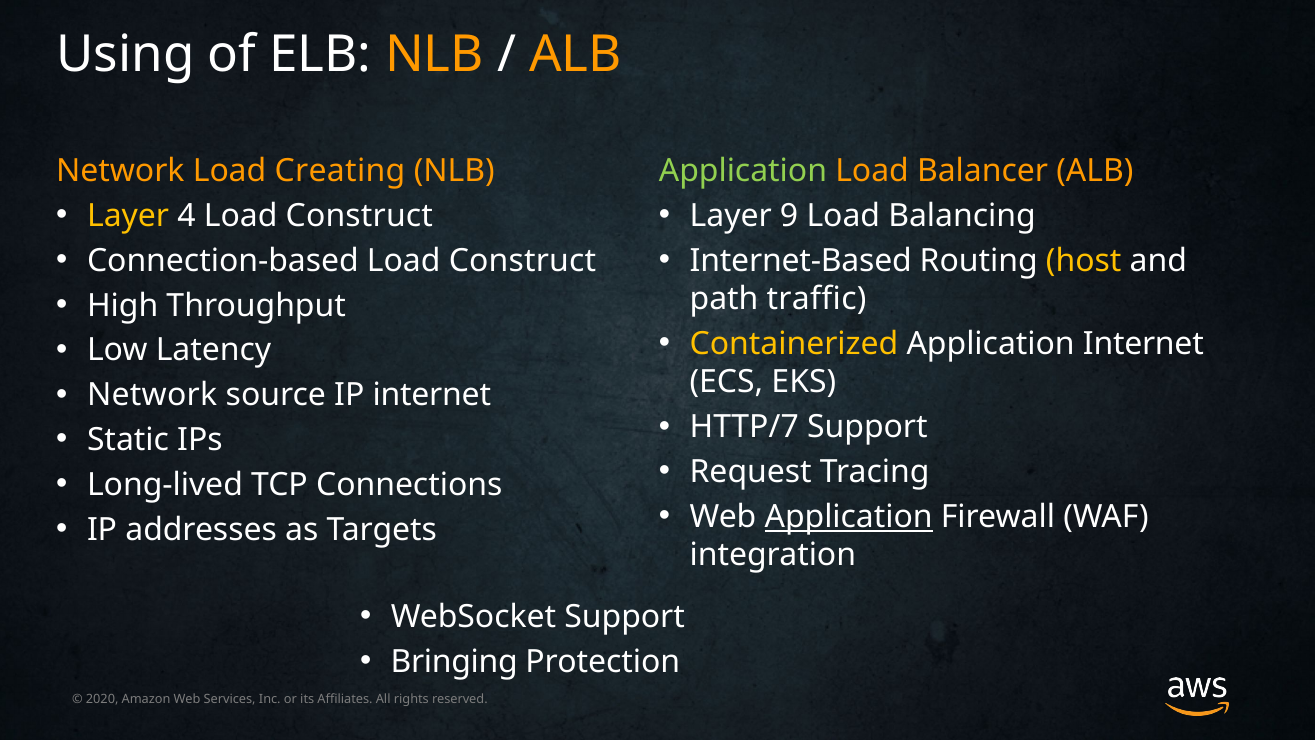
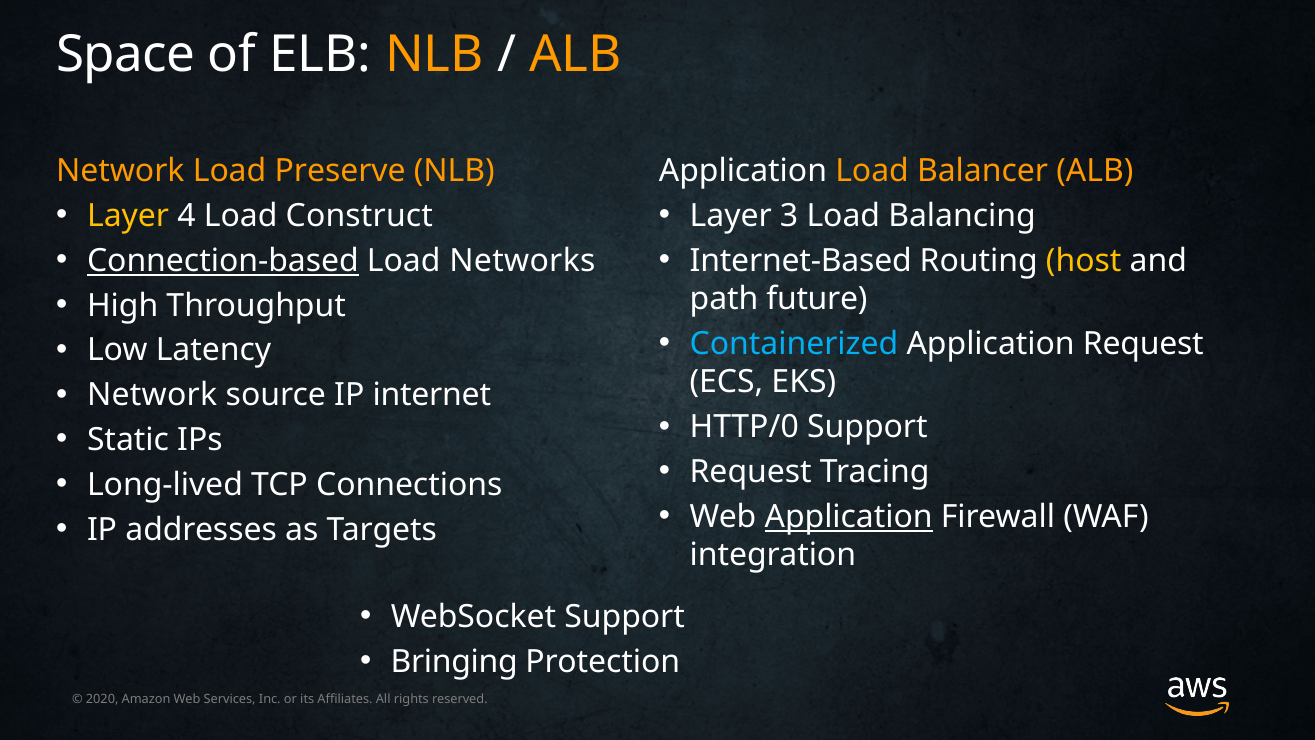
Using: Using -> Space
Creating: Creating -> Preserve
Application at (743, 171) colour: light green -> white
9: 9 -> 3
Connection-based underline: none -> present
Construct at (522, 261): Construct -> Networks
traffic: traffic -> future
Containerized colour: yellow -> light blue
Application Internet: Internet -> Request
HTTP/7: HTTP/7 -> HTTP/0
